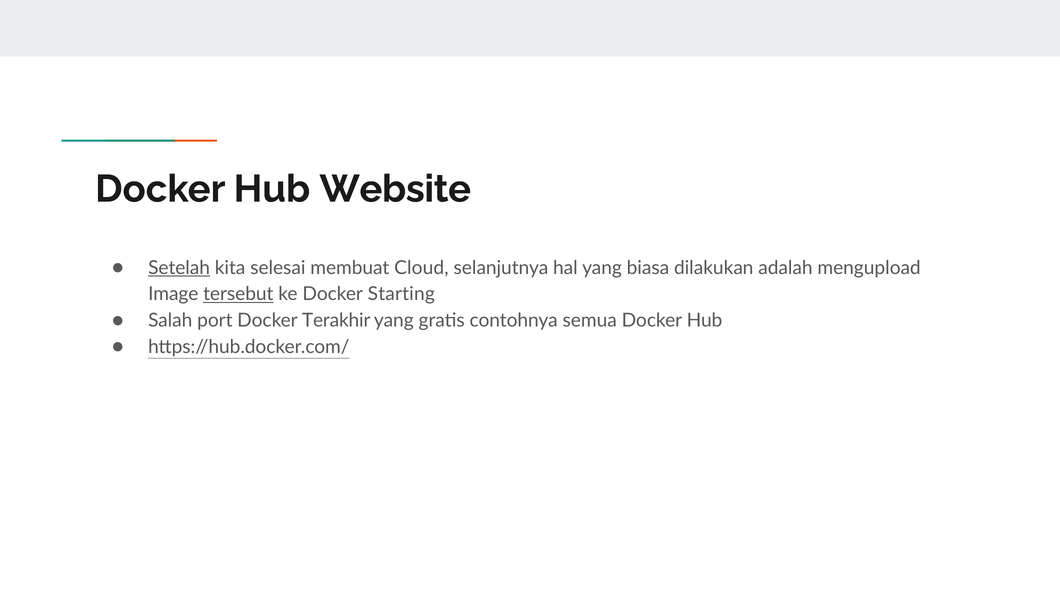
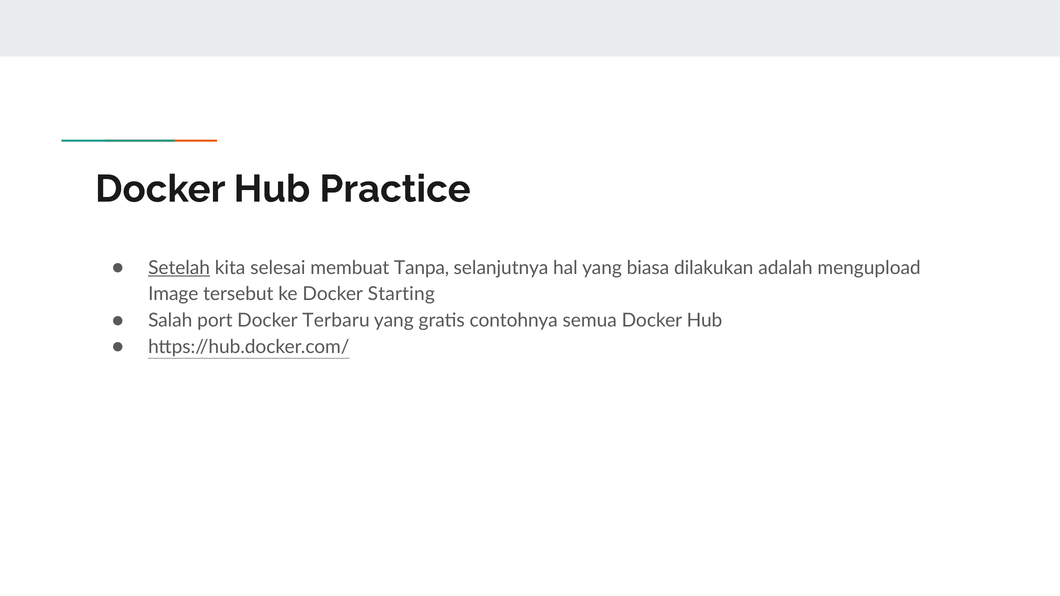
Website: Website -> Practice
Cloud: Cloud -> Tanpa
tersebut underline: present -> none
Terakhir: Terakhir -> Terbaru
